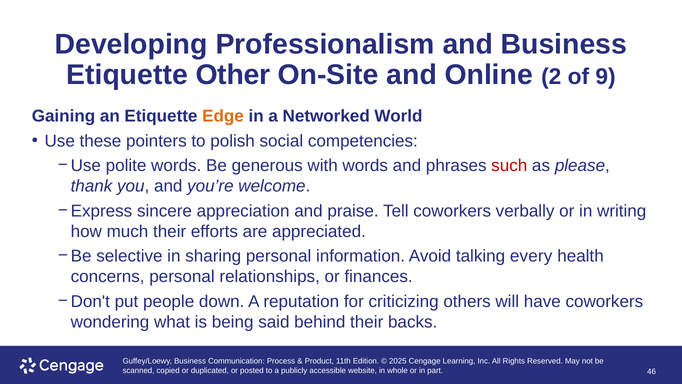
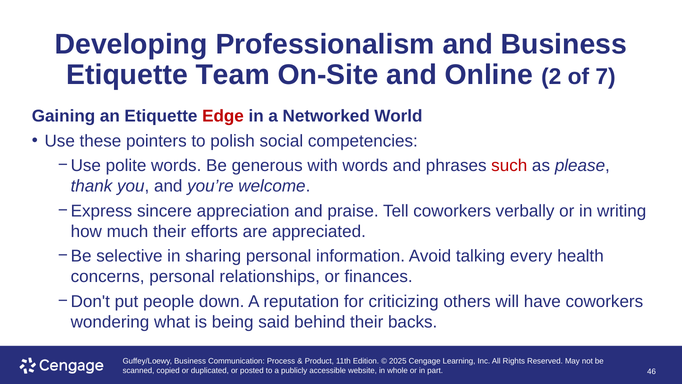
Other: Other -> Team
9: 9 -> 7
Edge colour: orange -> red
